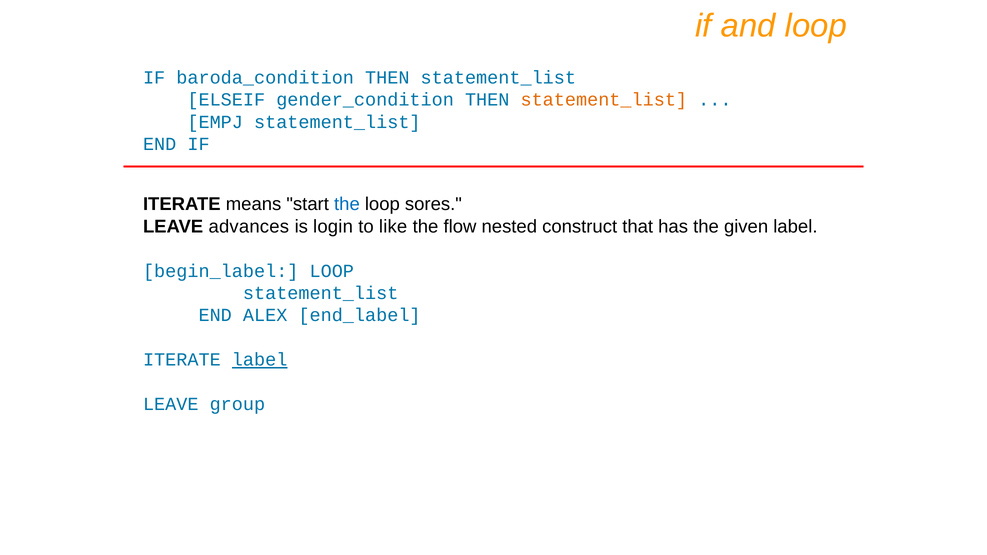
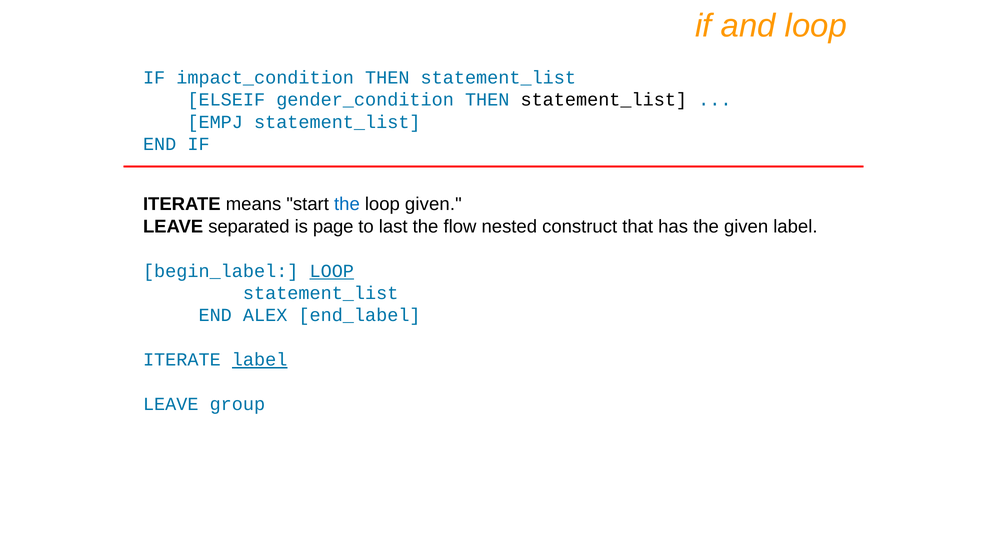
baroda_condition: baroda_condition -> impact_condition
statement_list at (604, 100) colour: orange -> black
loop sores: sores -> given
advances: advances -> separated
login: login -> page
like: like -> last
LOOP at (332, 271) underline: none -> present
